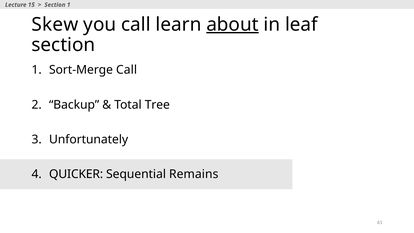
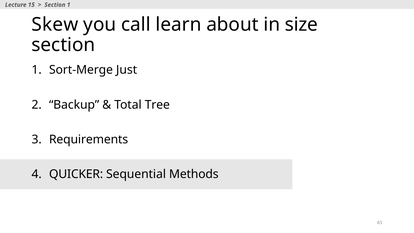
about underline: present -> none
leaf: leaf -> size
Sort-Merge Call: Call -> Just
Unfortunately: Unfortunately -> Requirements
Remains: Remains -> Methods
